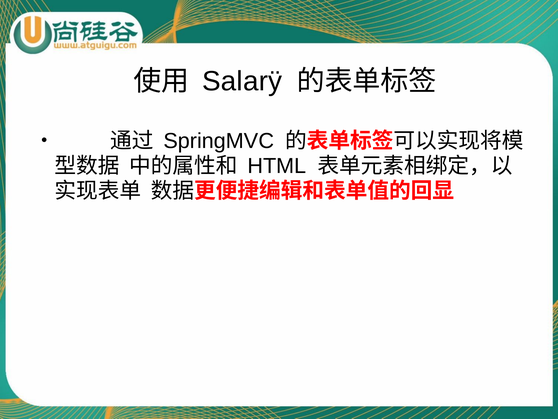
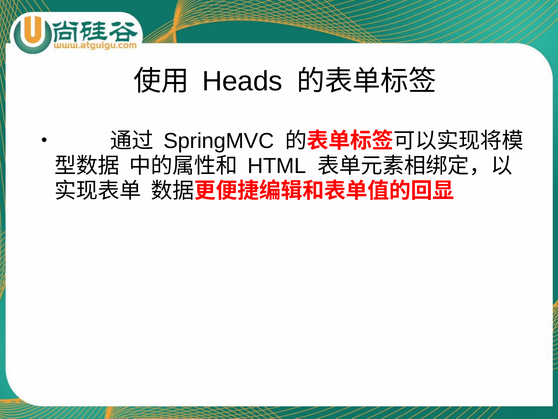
Salarÿ: Salarÿ -> Heads
